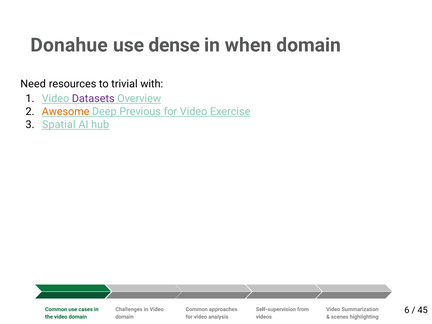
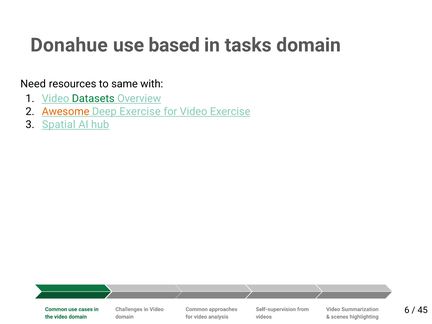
dense: dense -> based
when: when -> tasks
trivial: trivial -> same
Datasets colour: purple -> green
Deep Previous: Previous -> Exercise
